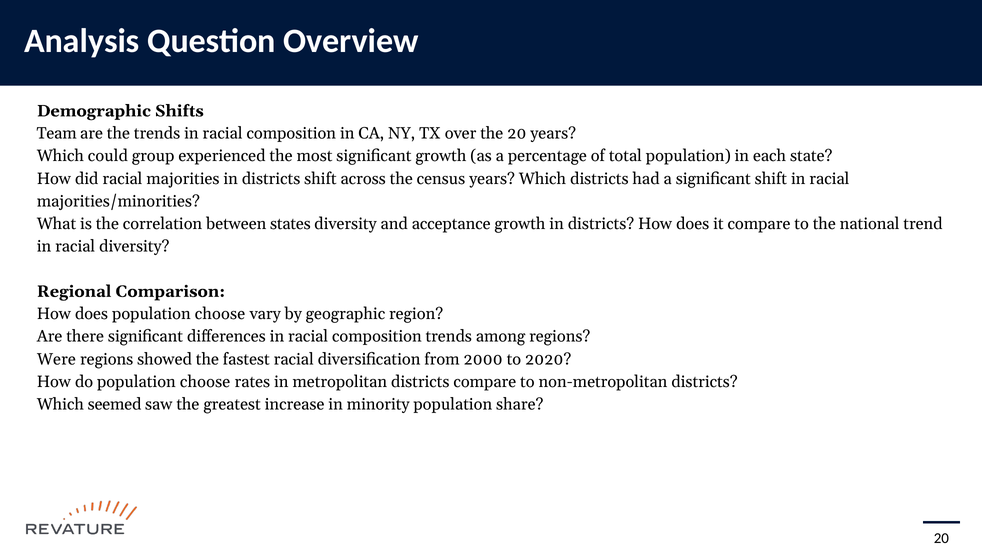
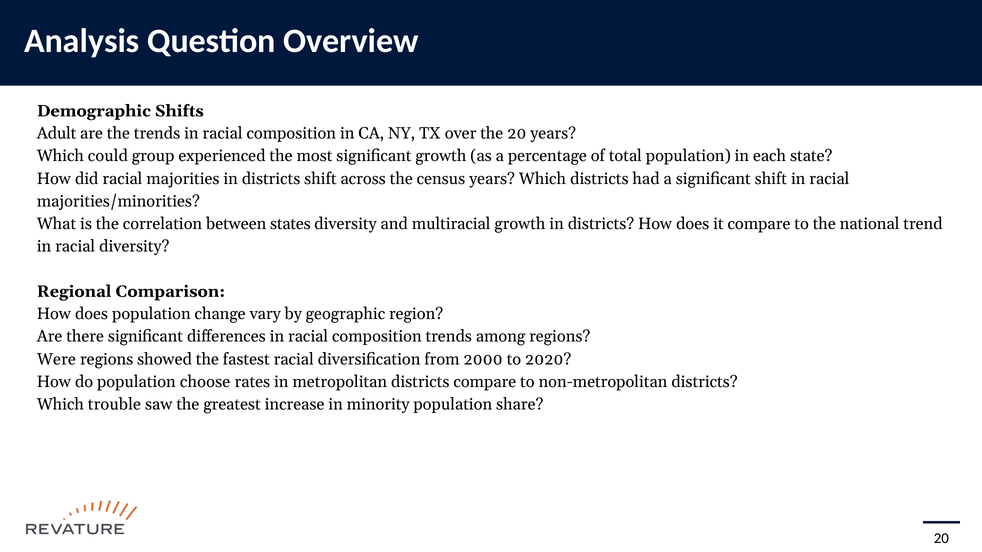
Team: Team -> Adult
acceptance: acceptance -> multiracial
does population choose: choose -> change
seemed: seemed -> trouble
